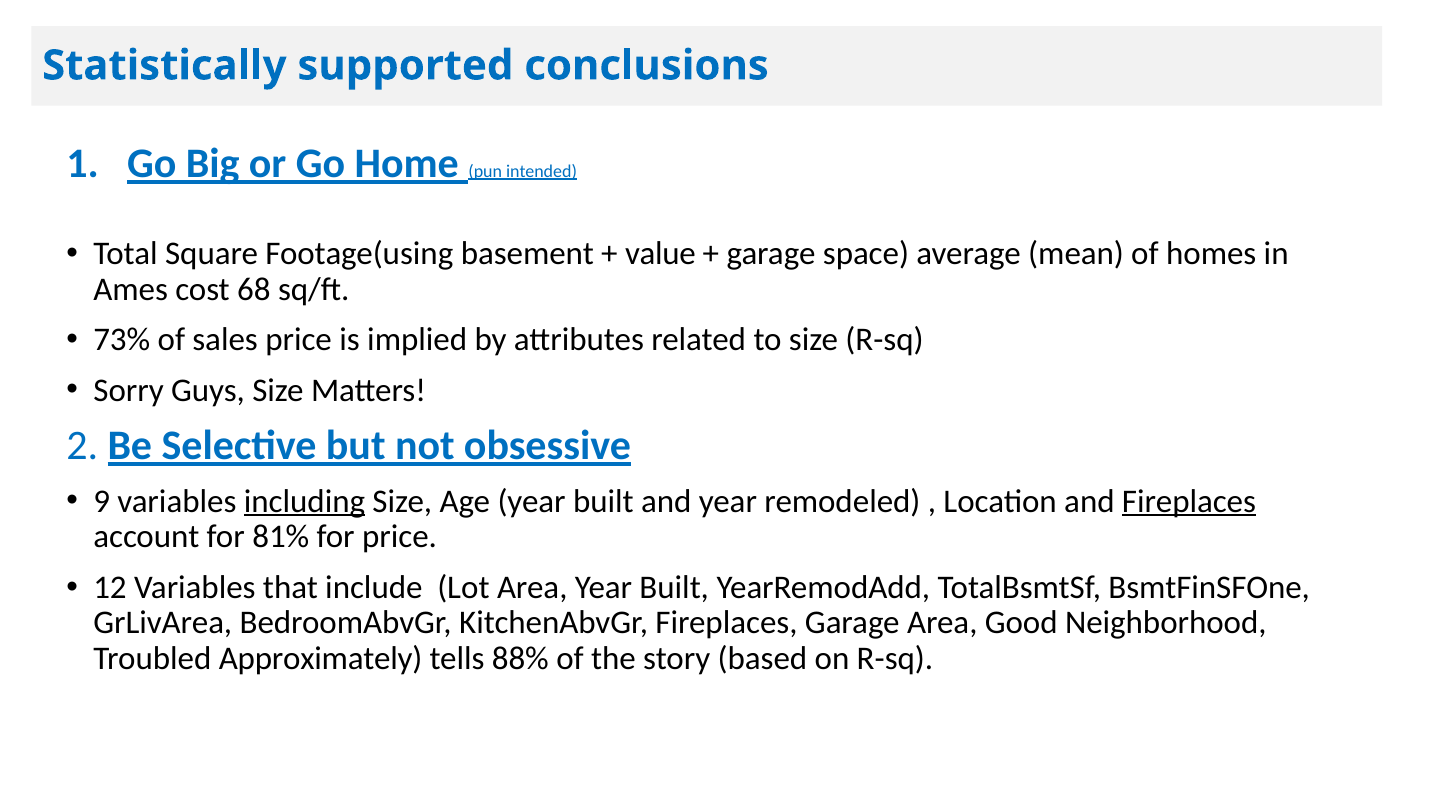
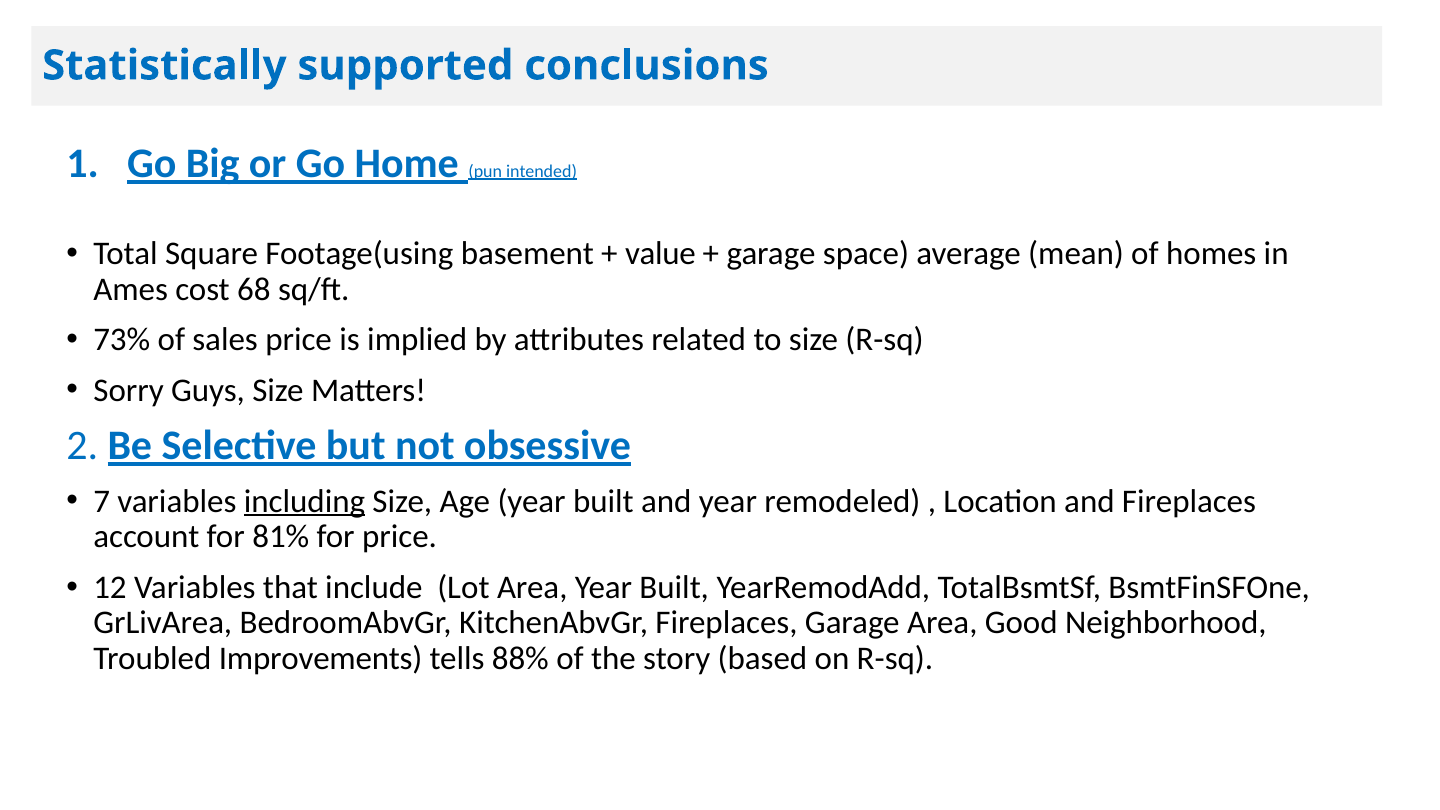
9: 9 -> 7
Fireplaces at (1189, 501) underline: present -> none
Approximately: Approximately -> Improvements
